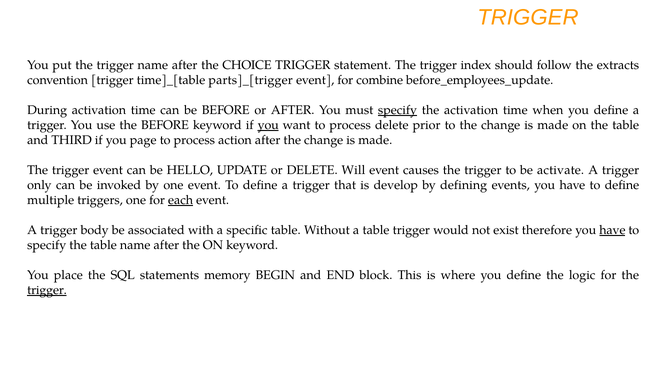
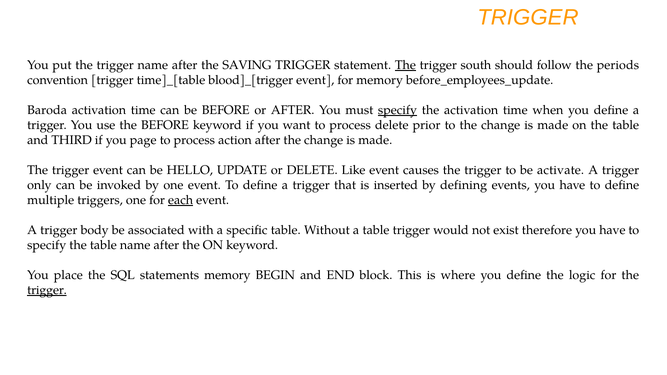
CHOICE: CHOICE -> SAVING
The at (405, 65) underline: none -> present
index: index -> south
extracts: extracts -> periods
parts]_[trigger: parts]_[trigger -> blood]_[trigger
for combine: combine -> memory
During: During -> Baroda
you at (268, 125) underline: present -> none
Will: Will -> Like
develop: develop -> inserted
have at (612, 230) underline: present -> none
